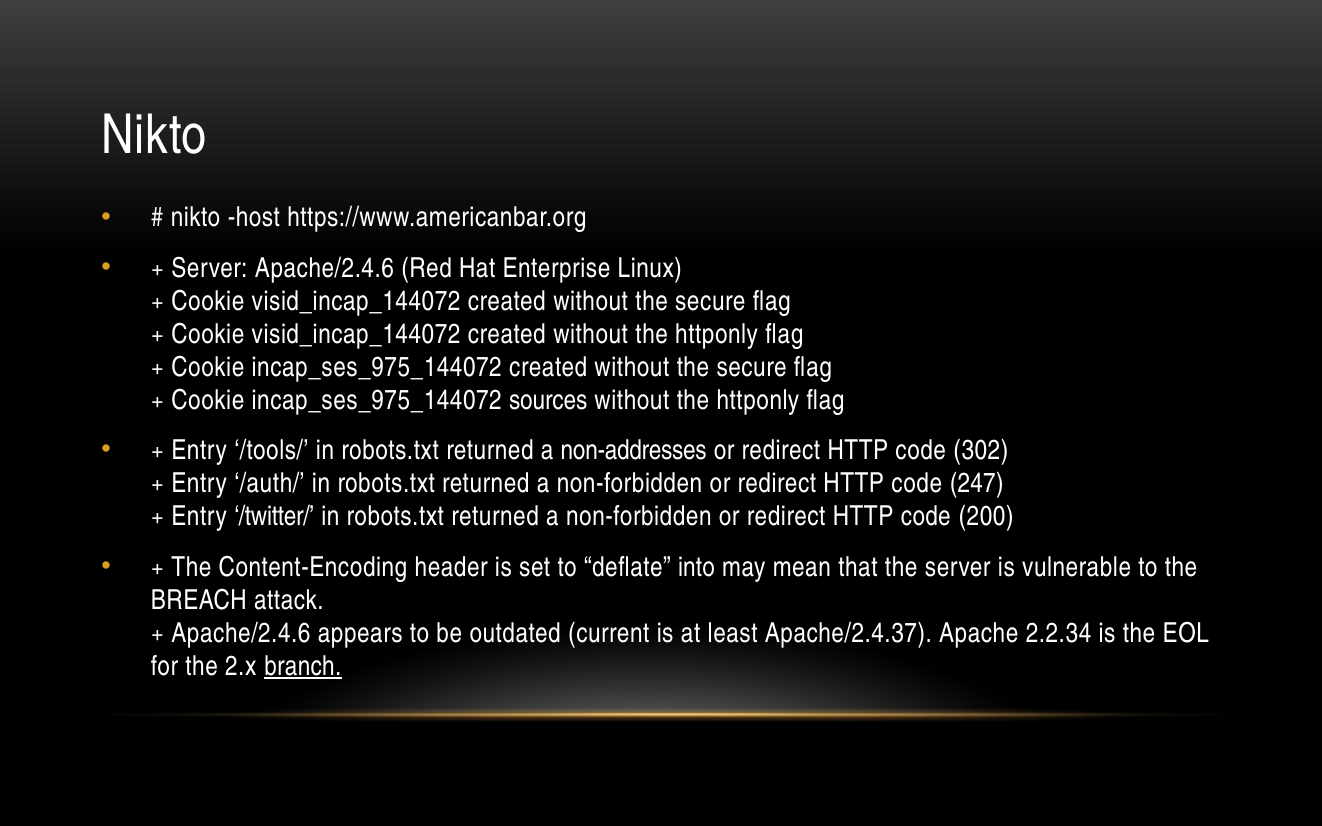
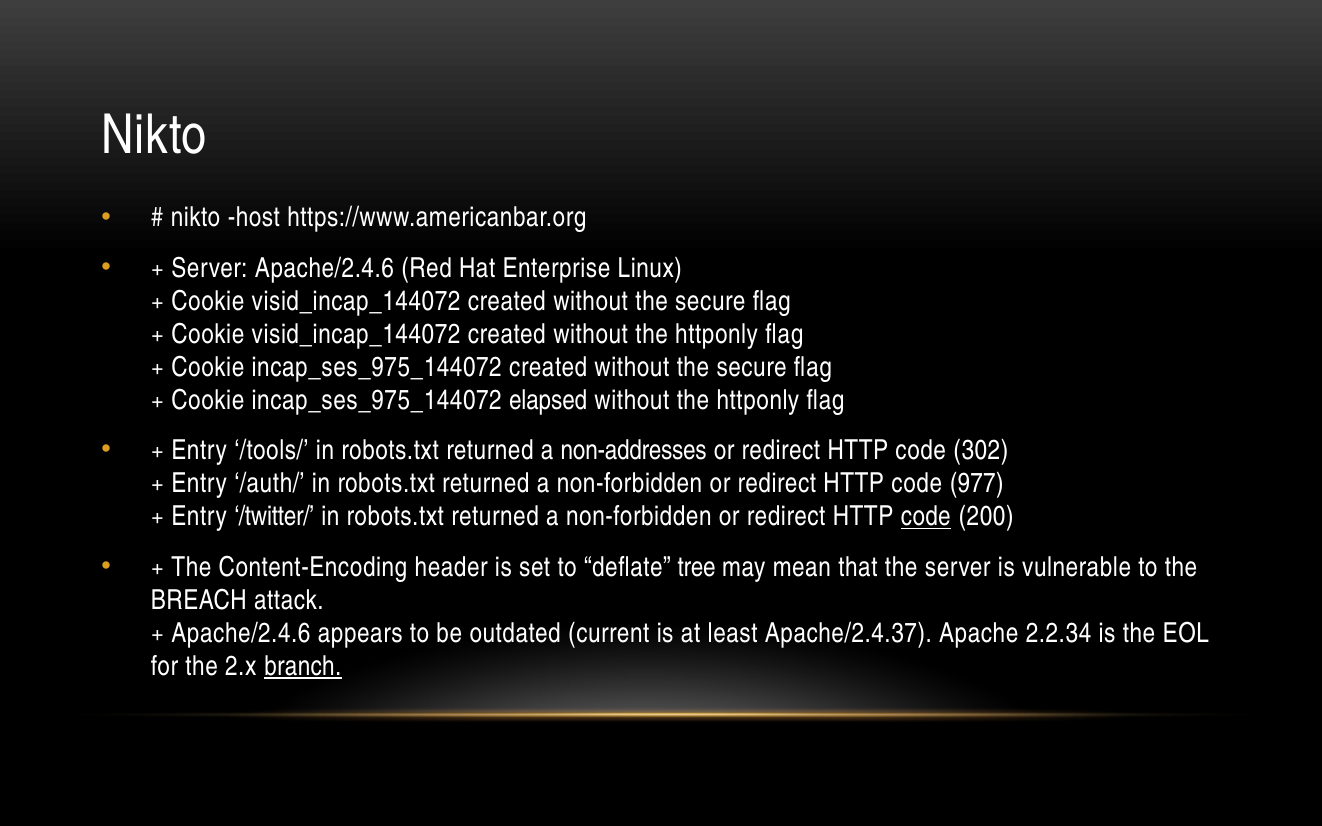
sources: sources -> elapsed
247: 247 -> 977
code at (926, 517) underline: none -> present
into: into -> tree
